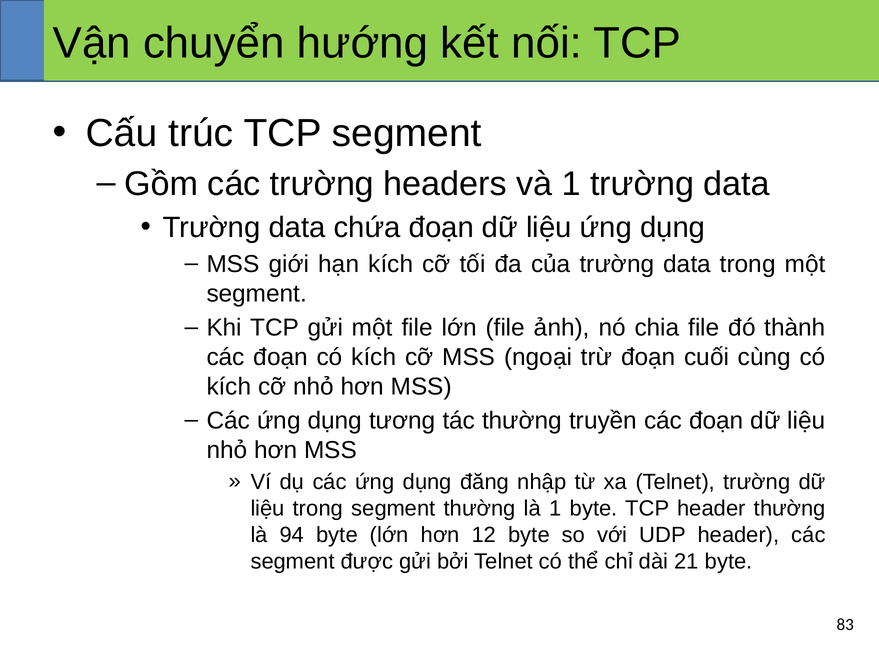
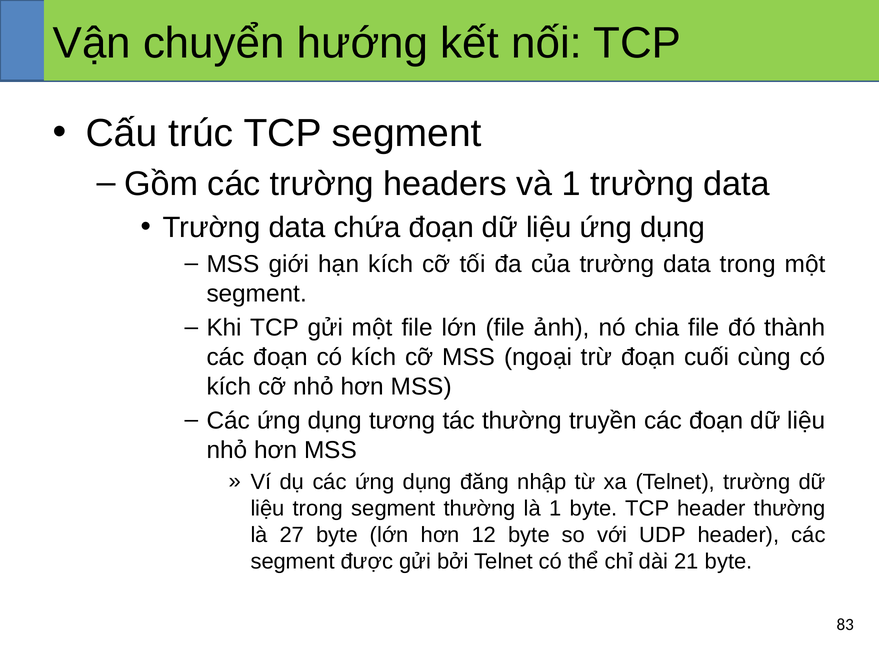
94: 94 -> 27
